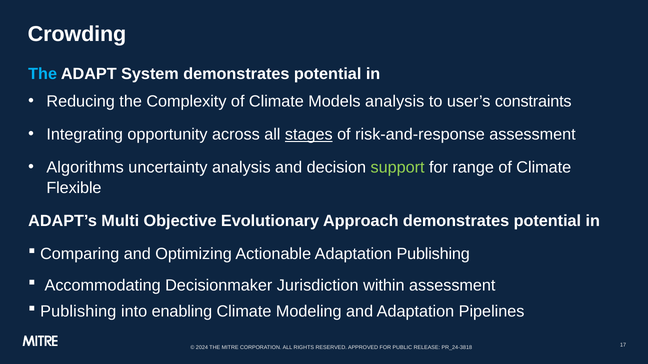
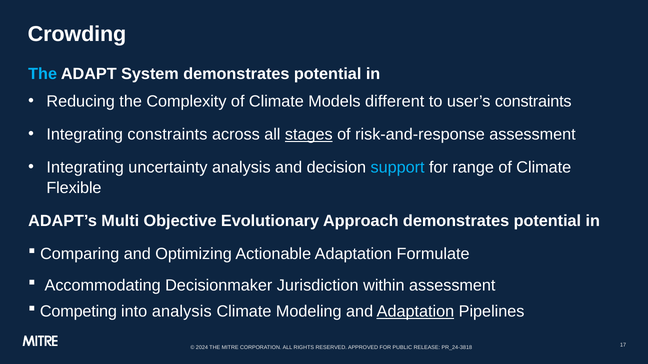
Models analysis: analysis -> different
Integrating opportunity: opportunity -> constraints
Algorithms at (85, 167): Algorithms -> Integrating
support colour: light green -> light blue
Adaptation Publishing: Publishing -> Formulate
Publishing at (78, 312): Publishing -> Competing
into enabling: enabling -> analysis
Adaptation at (415, 312) underline: none -> present
